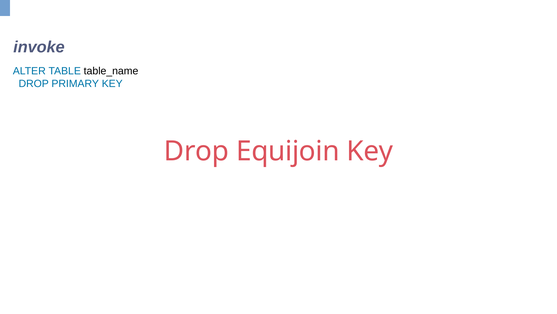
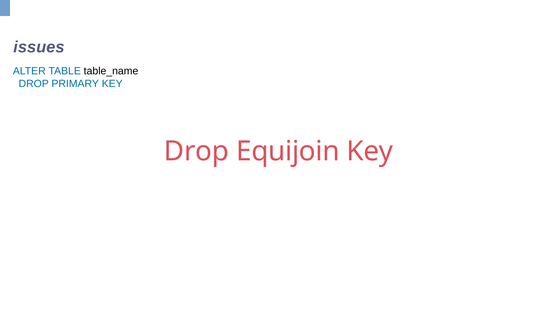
invoke: invoke -> issues
